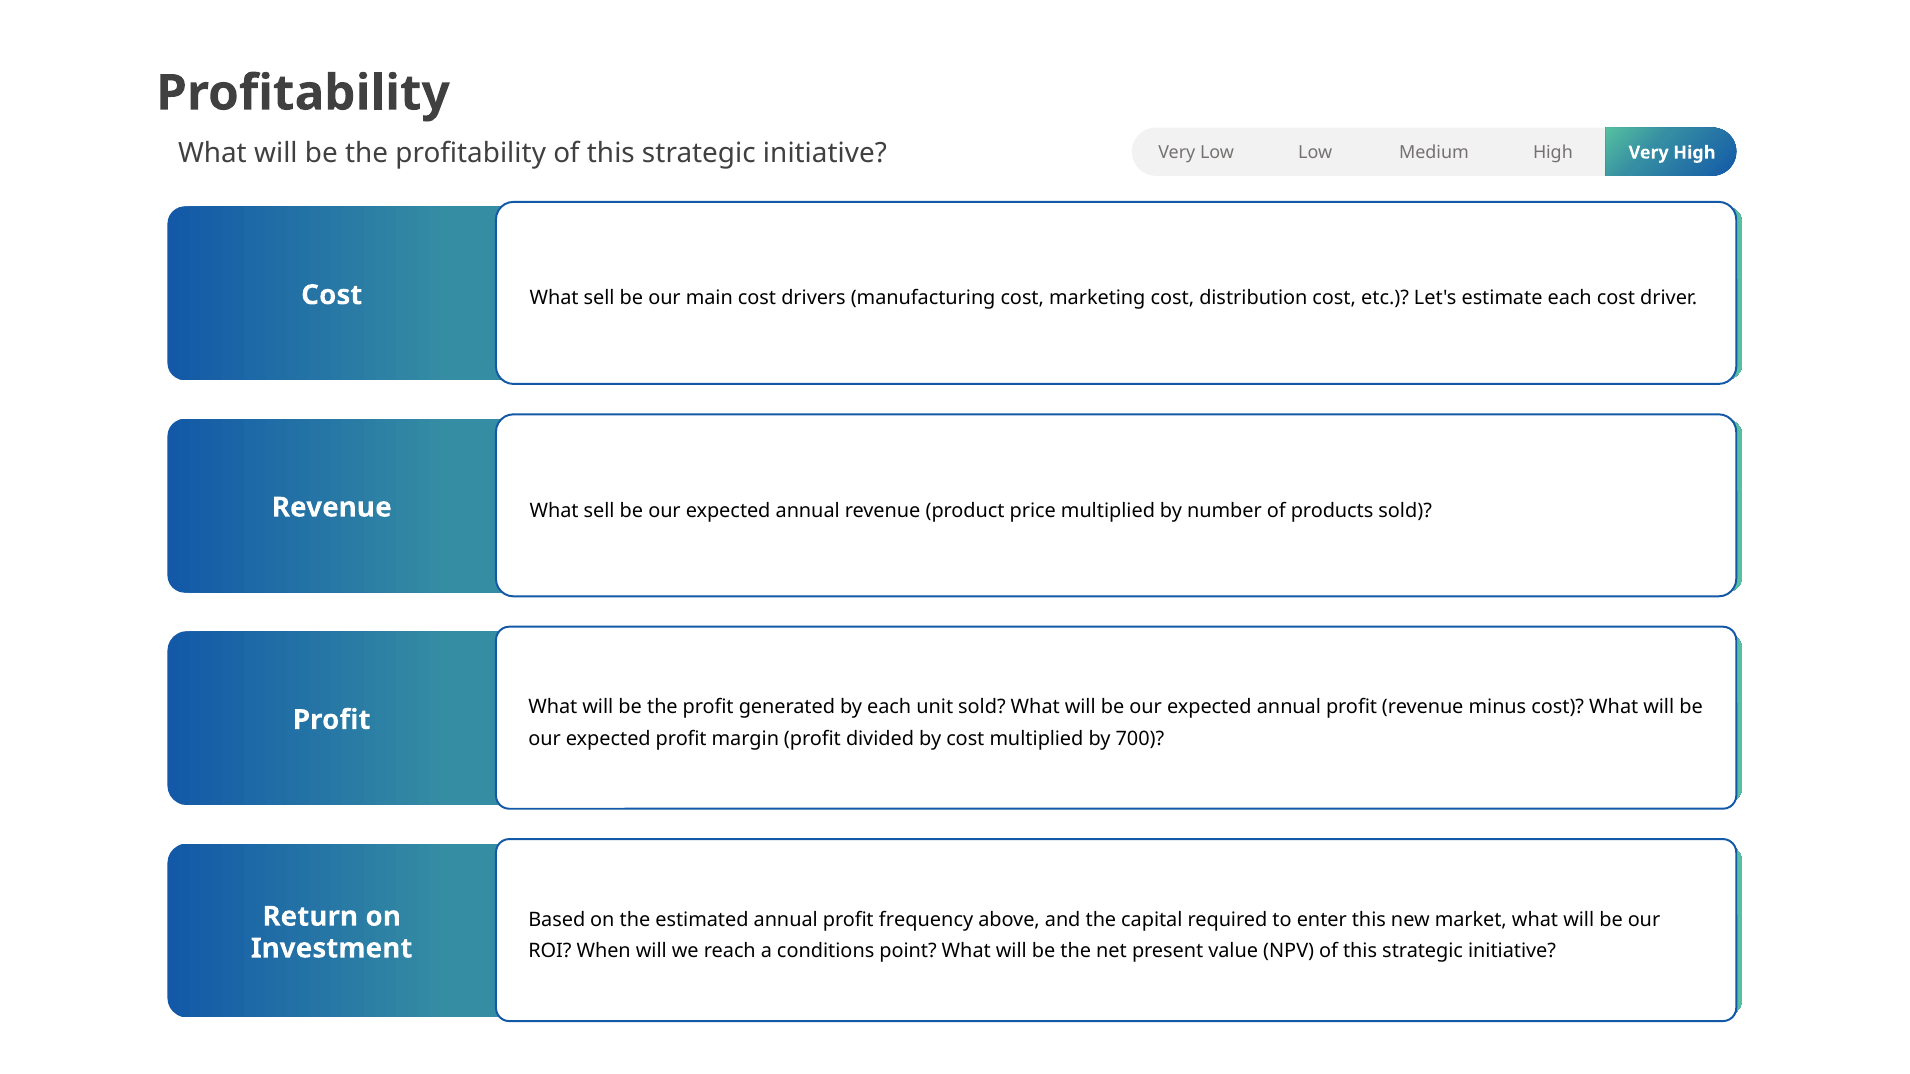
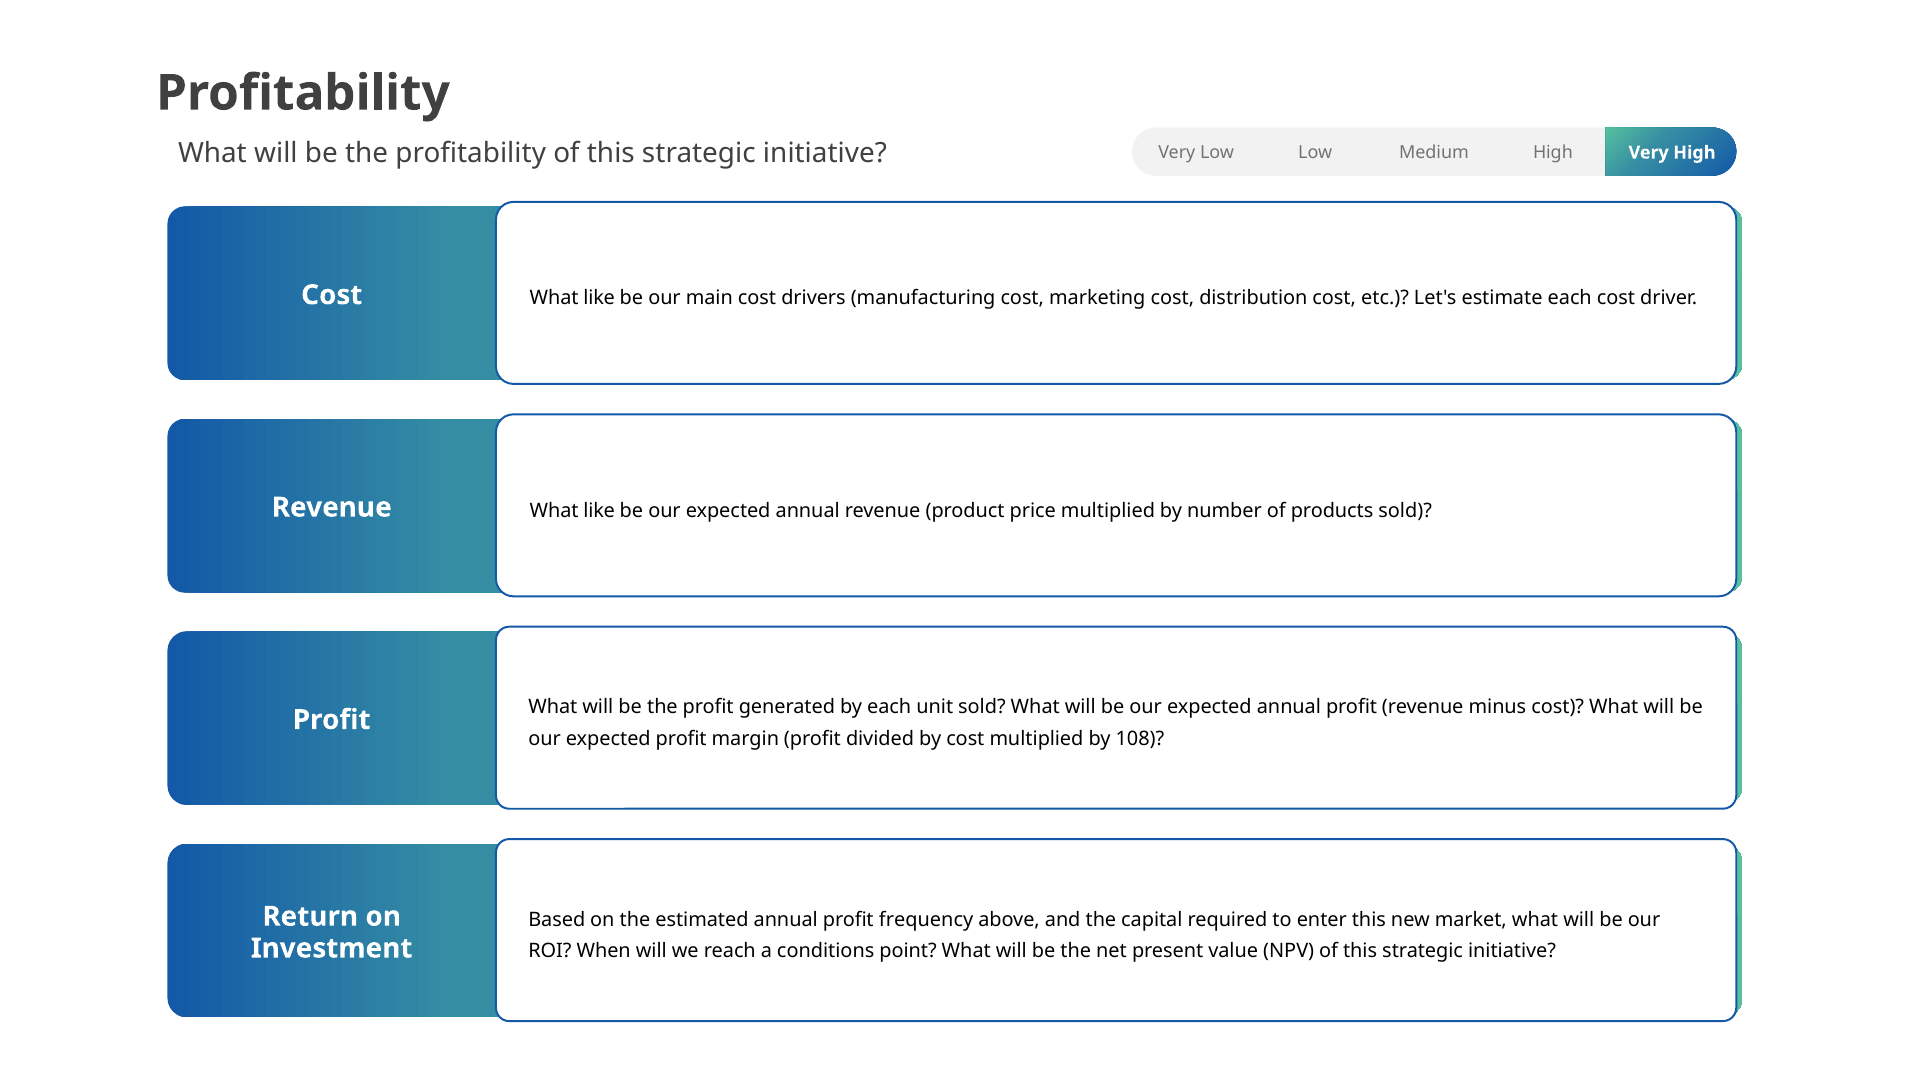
sell at (599, 298): sell -> like
sell at (599, 511): sell -> like
700: 700 -> 108
